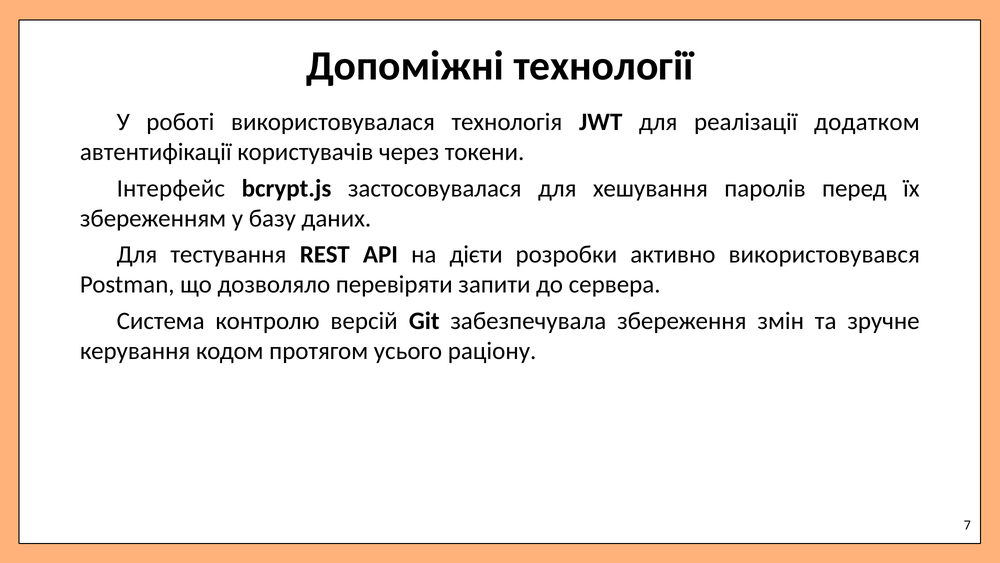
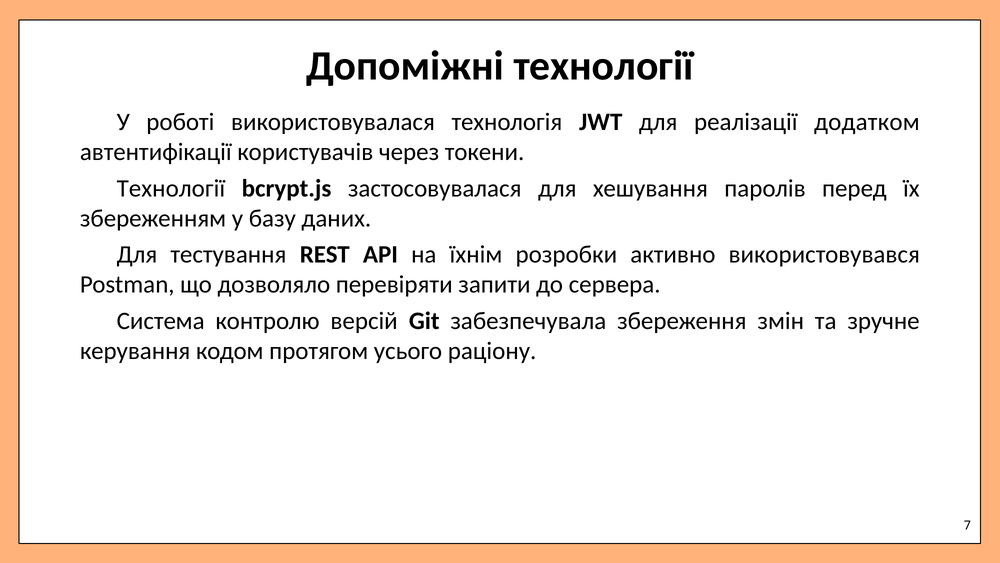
Інтерфейс at (171, 188): Інтерфейс -> Технології
дієти: дієти -> їхнім
